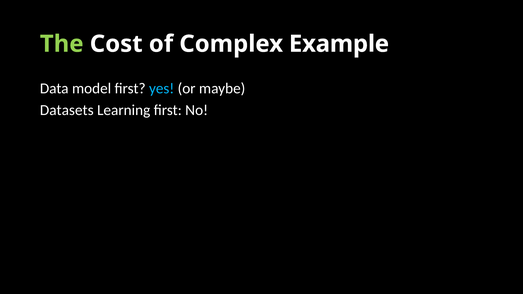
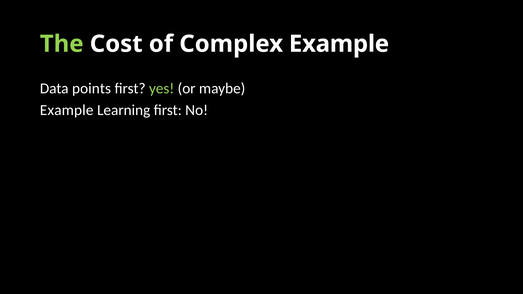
model: model -> points
yes colour: light blue -> light green
Datasets at (67, 110): Datasets -> Example
